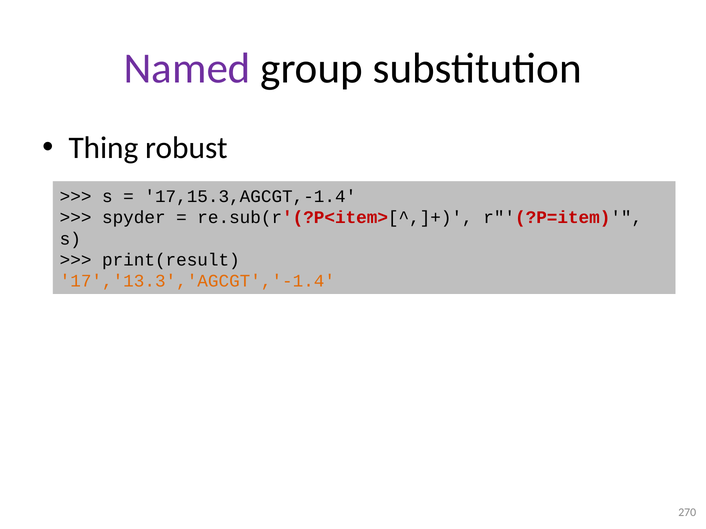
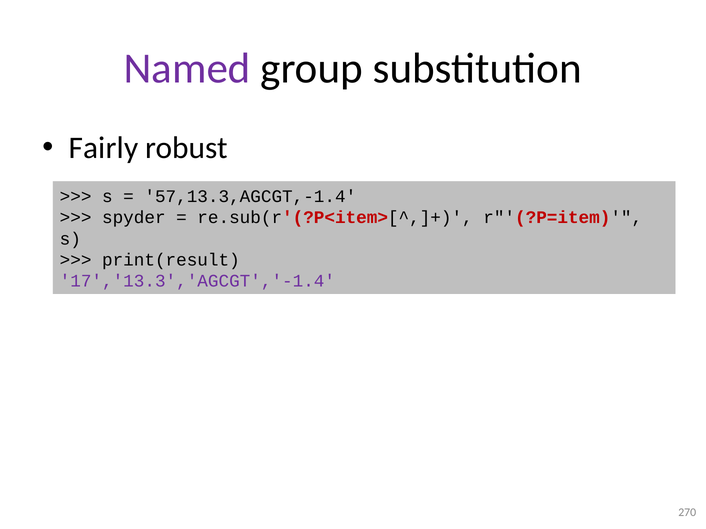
Thing: Thing -> Fairly
17,15.3,AGCGT,-1.4: 17,15.3,AGCGT,-1.4 -> 57,13.3,AGCGT,-1.4
17','13.3','AGCGT','-1.4 colour: orange -> purple
